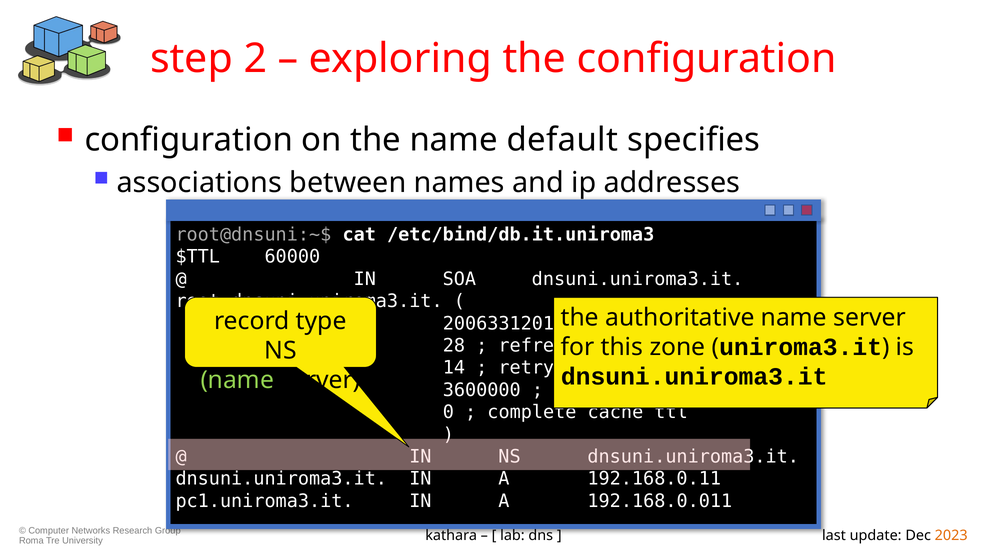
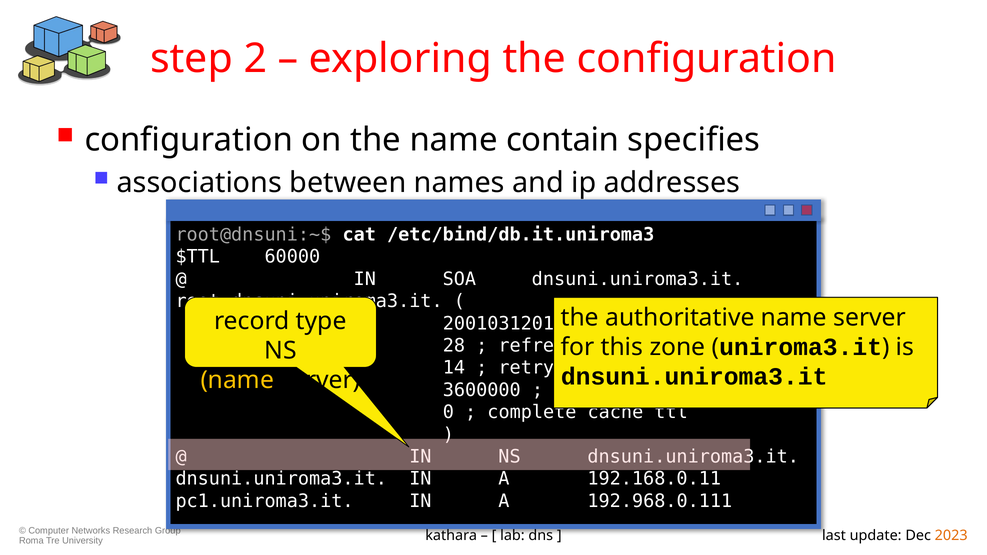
default: default -> contain
2006331201: 2006331201 -> 2001031201
name at (237, 380) colour: light green -> yellow
192.168.0.011: 192.168.0.011 -> 192.968.0.111
